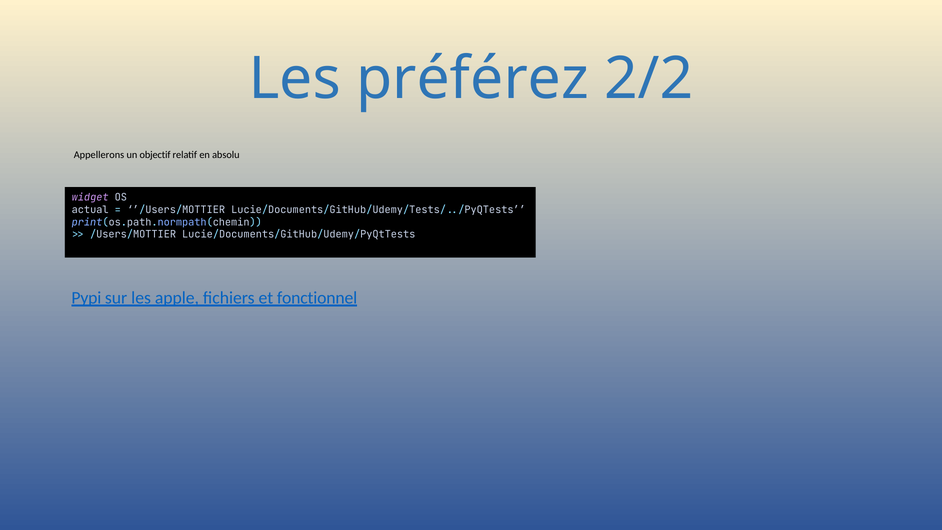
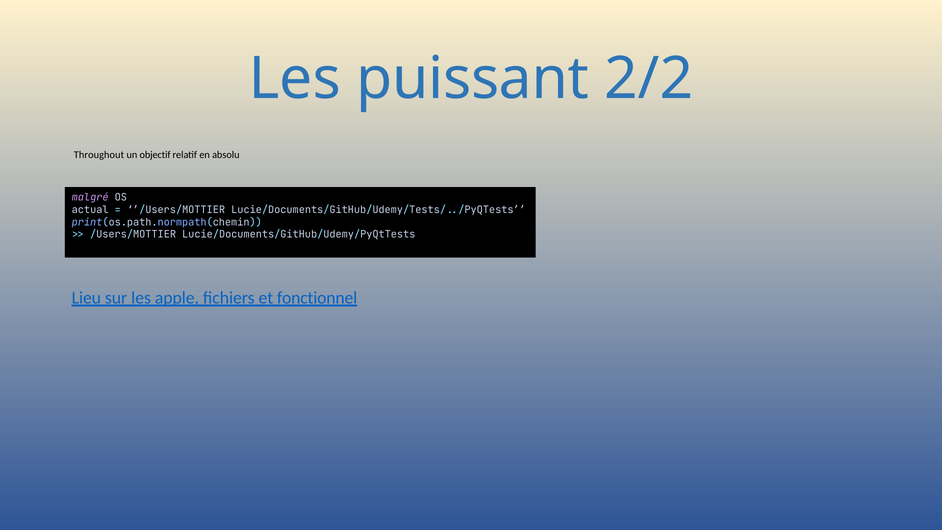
préférez: préférez -> puissant
Appellerons: Appellerons -> Throughout
widget: widget -> malgré
Pypi: Pypi -> Lieu
